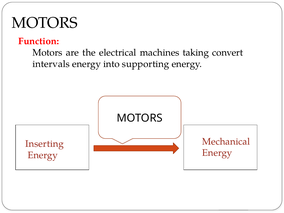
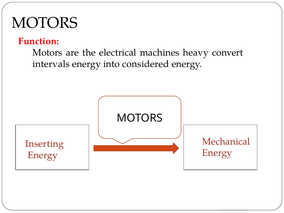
taking: taking -> heavy
supporting: supporting -> considered
